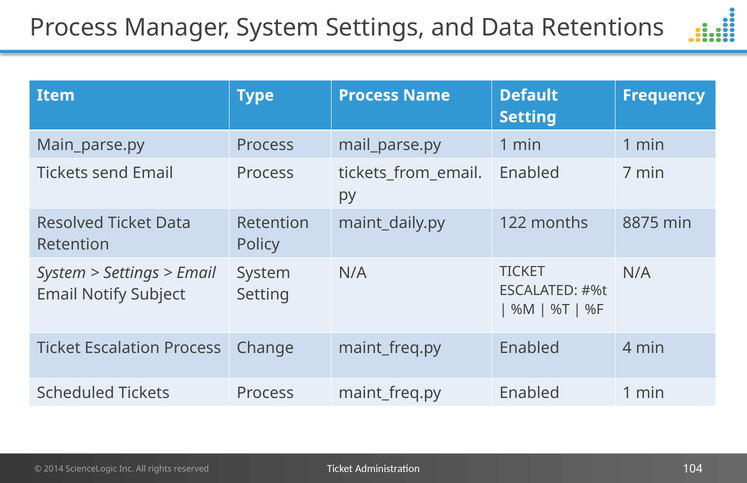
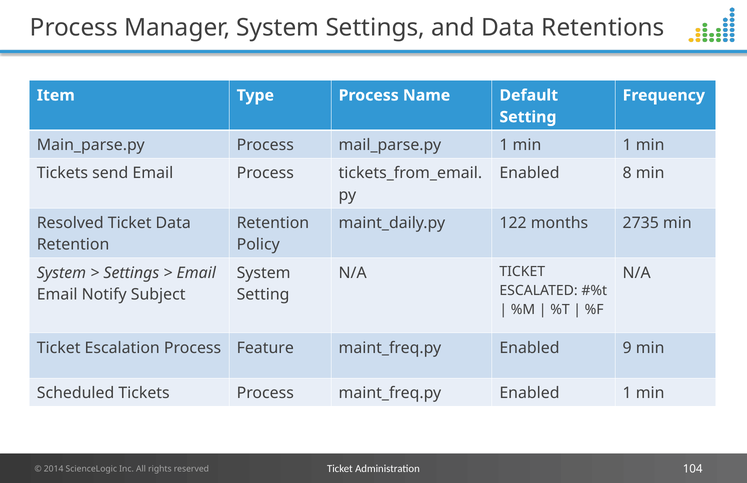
7: 7 -> 8
8875: 8875 -> 2735
Change: Change -> Feature
4: 4 -> 9
